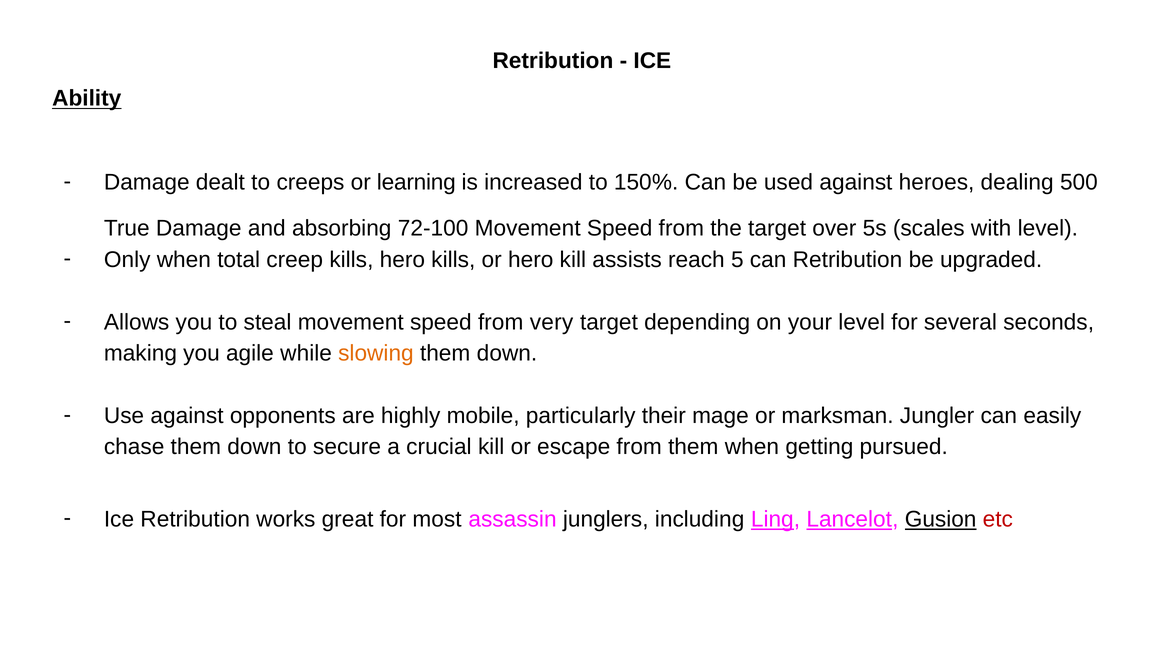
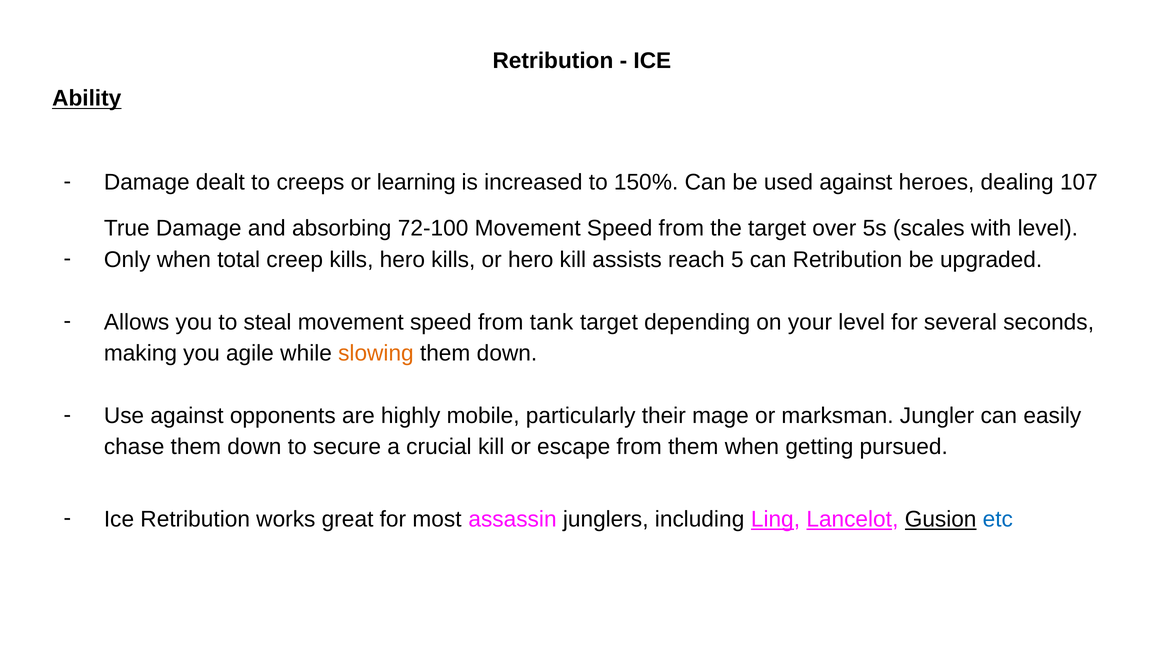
500: 500 -> 107
very: very -> tank
etc colour: red -> blue
